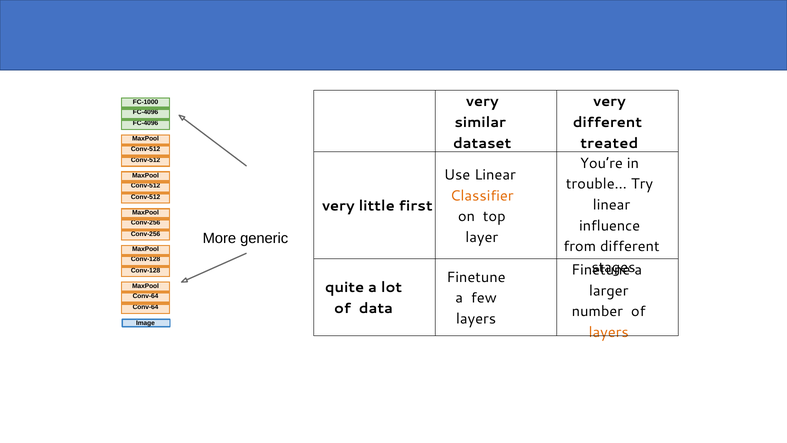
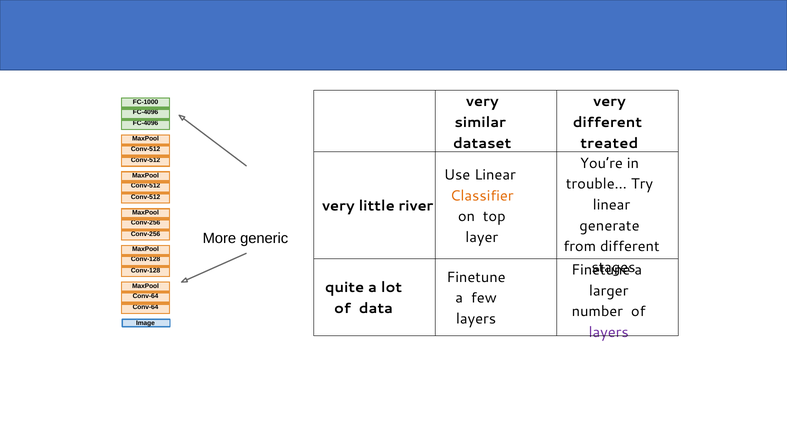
first: first -> river
influence: influence -> generate
layers at (609, 332) colour: orange -> purple
